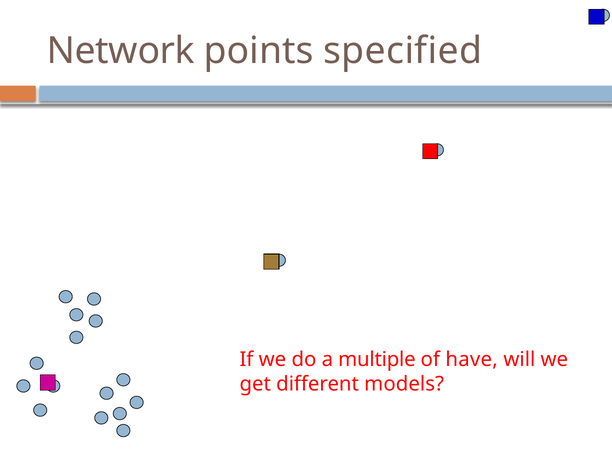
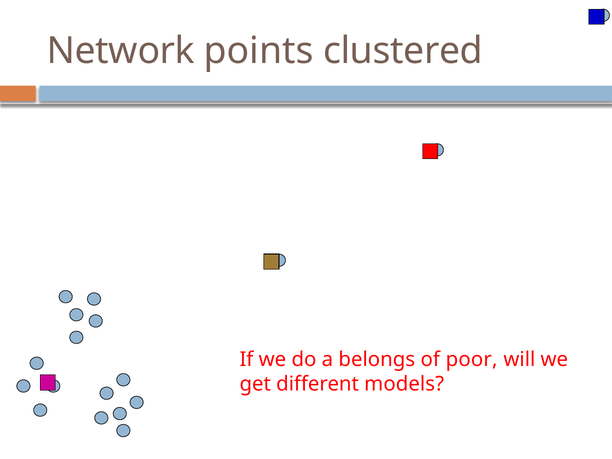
specified: specified -> clustered
multiple: multiple -> belongs
have: have -> poor
